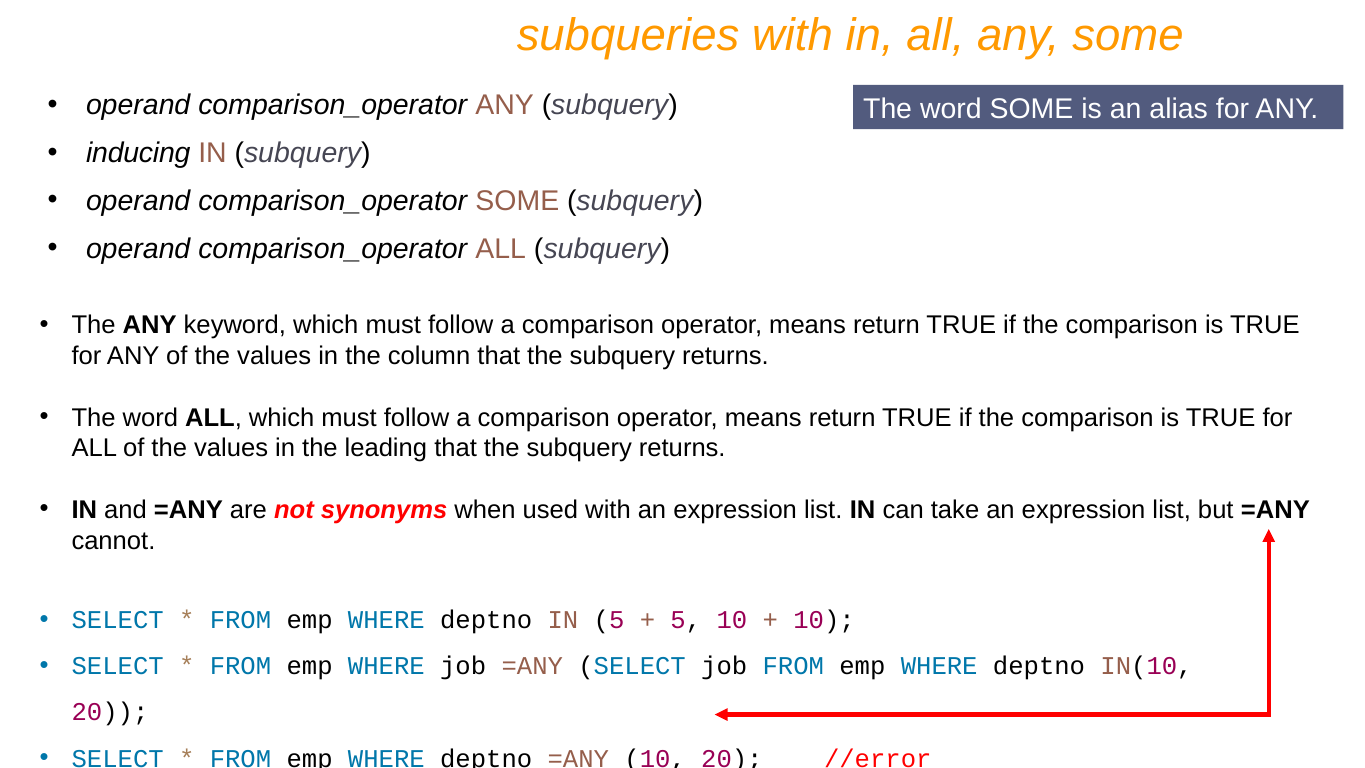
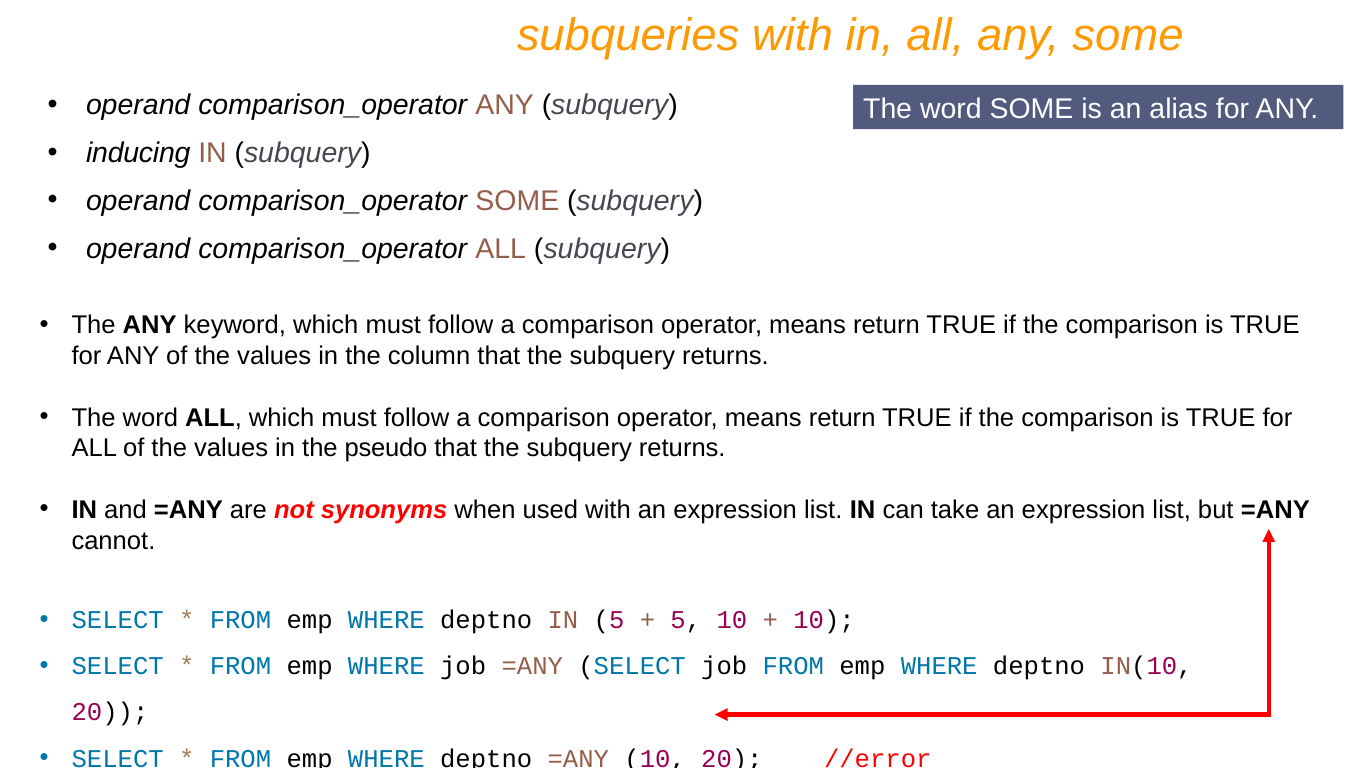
leading: leading -> pseudo
